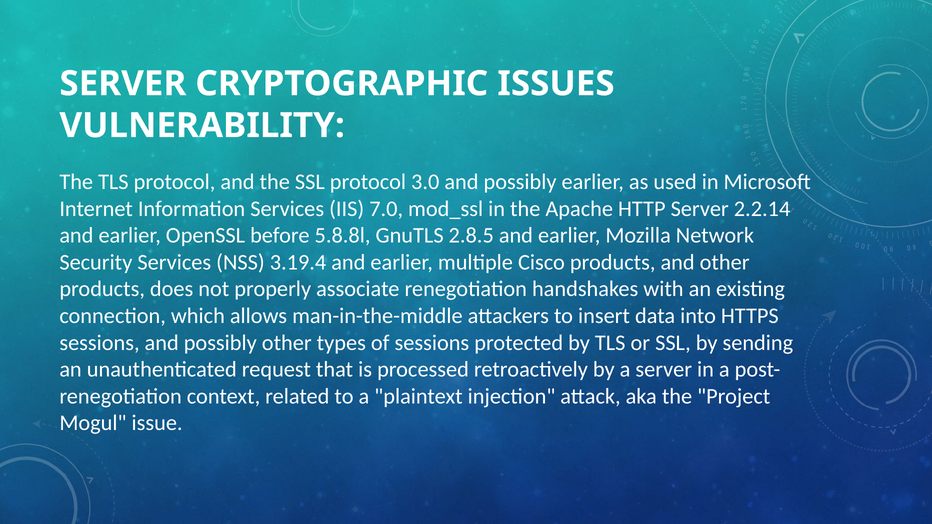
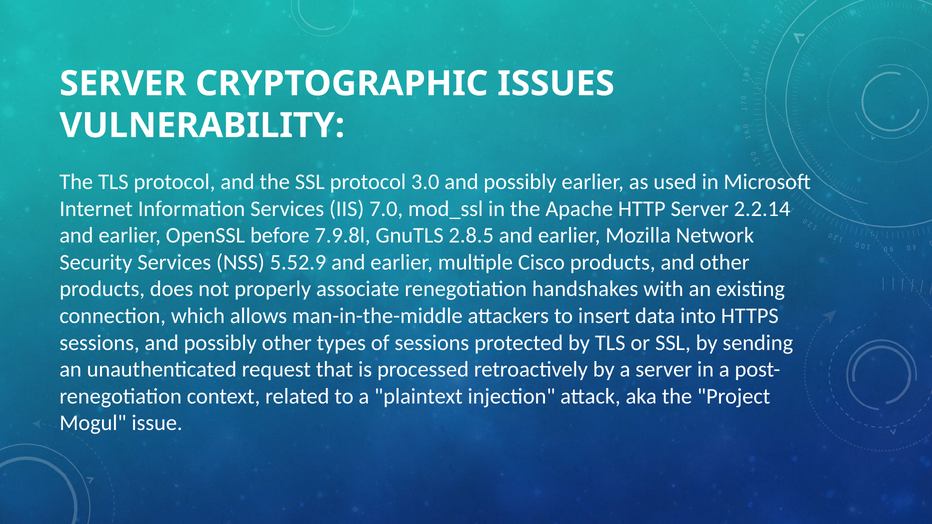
5.8.8l: 5.8.8l -> 7.9.8l
3.19.4: 3.19.4 -> 5.52.9
